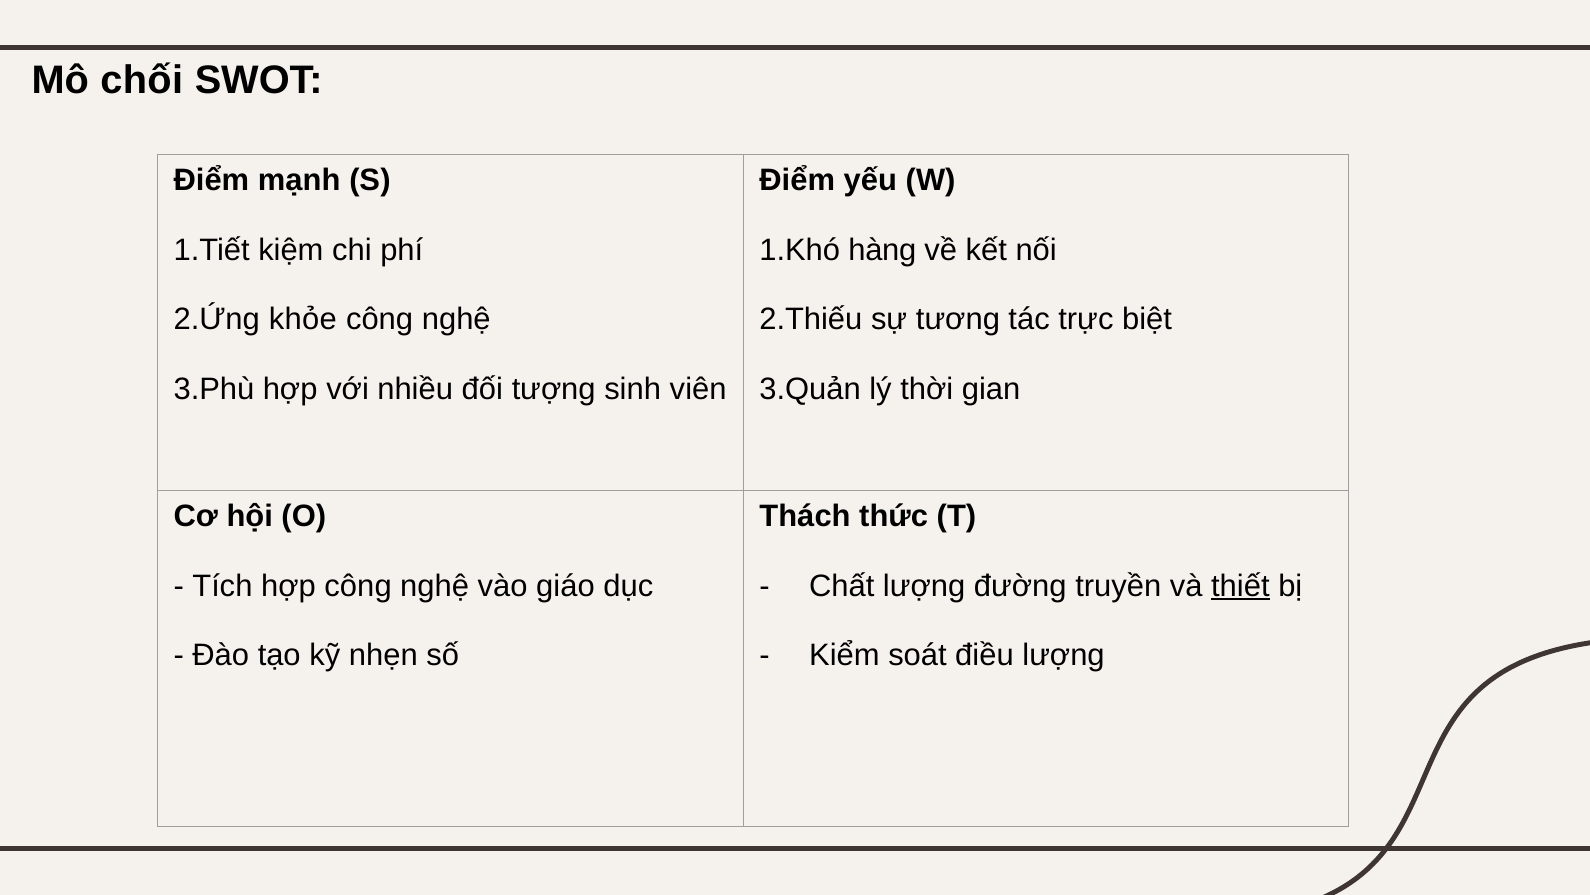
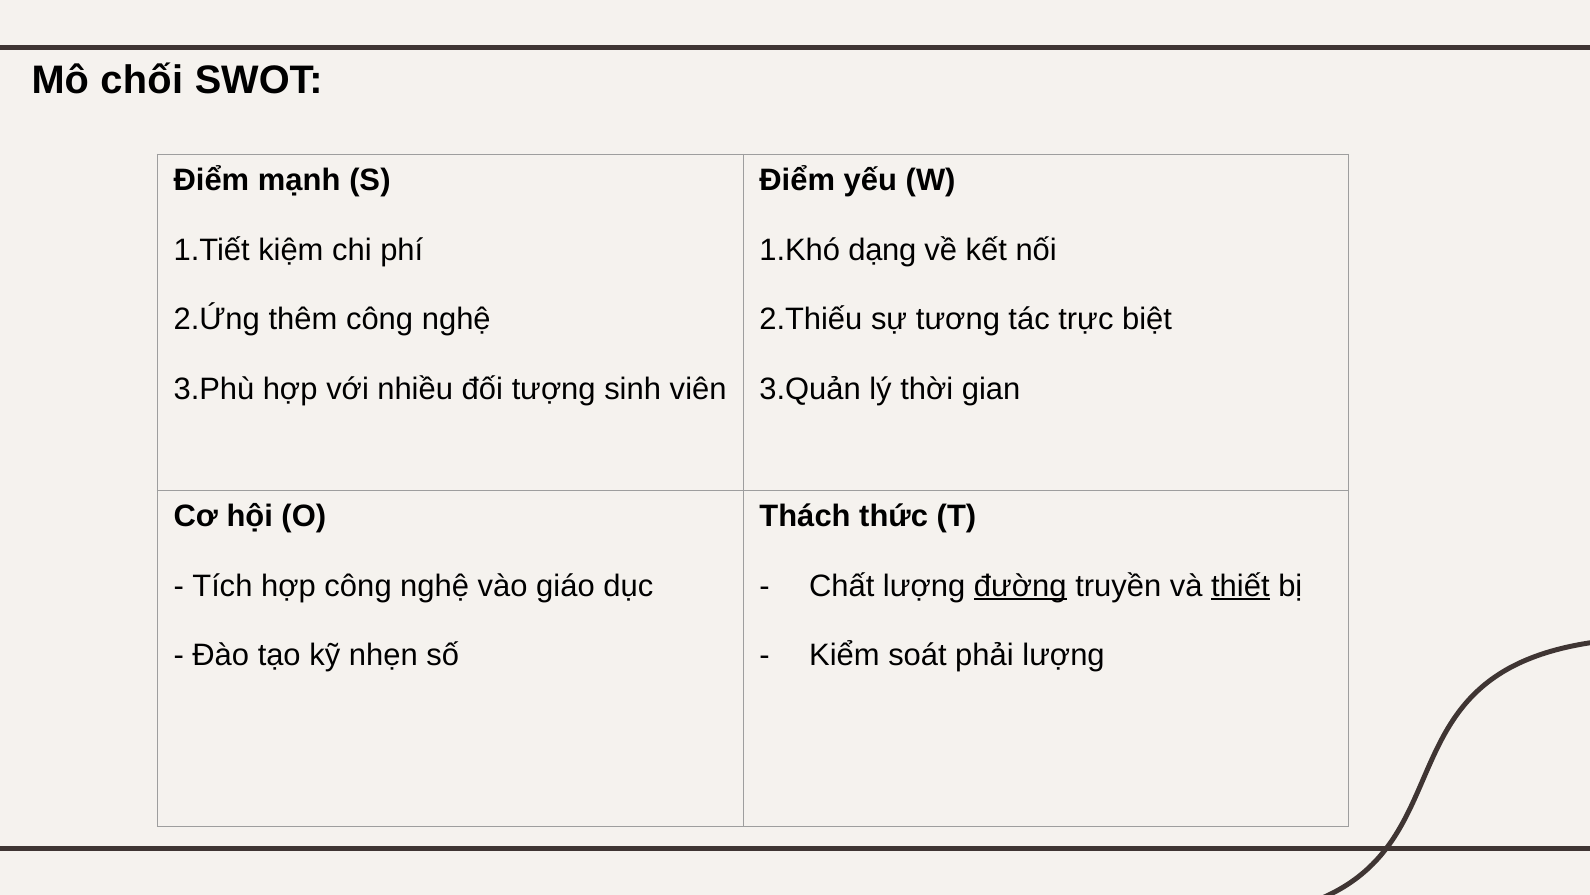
hàng: hàng -> dạng
khỏe: khỏe -> thêm
đường underline: none -> present
điều: điều -> phải
